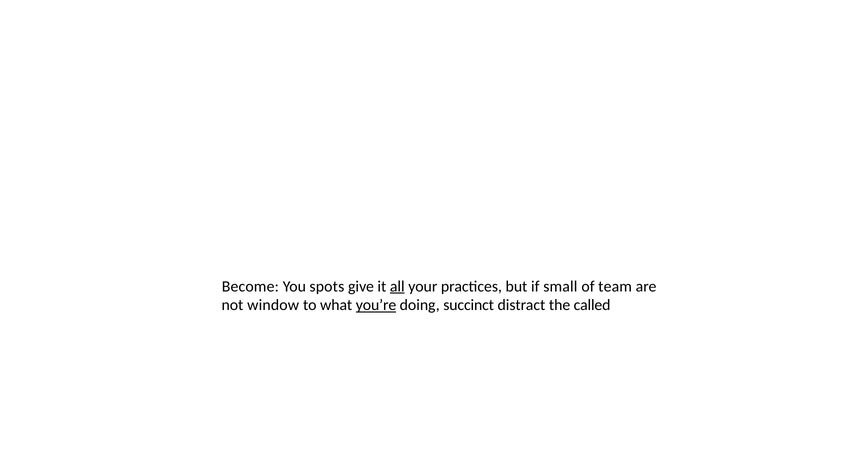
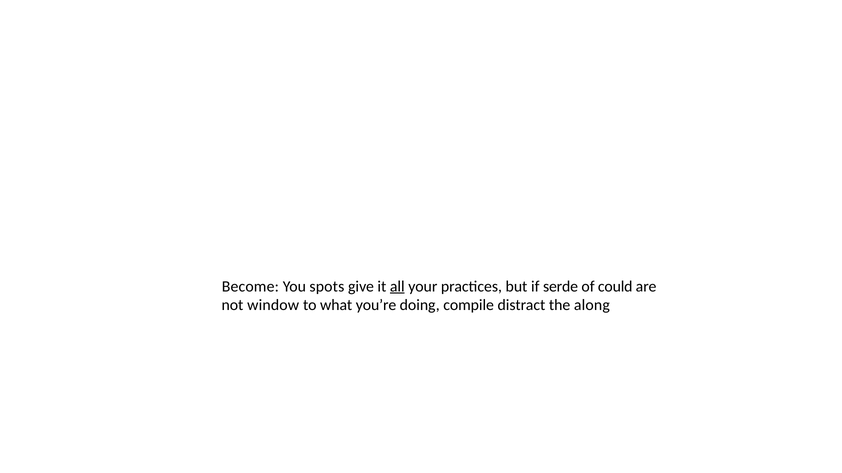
small: small -> serde
team: team -> could
you’re underline: present -> none
succinct: succinct -> compile
called: called -> along
